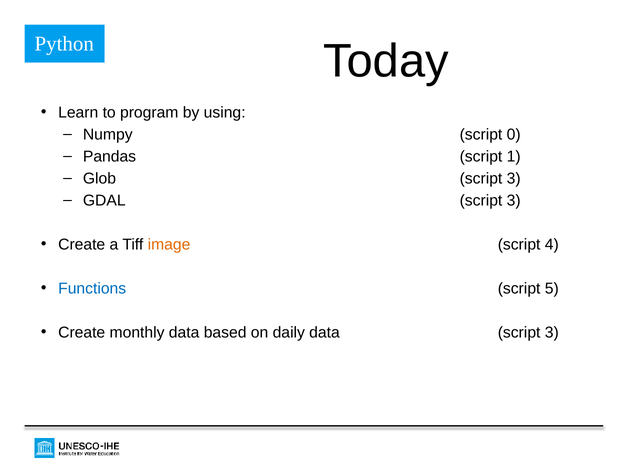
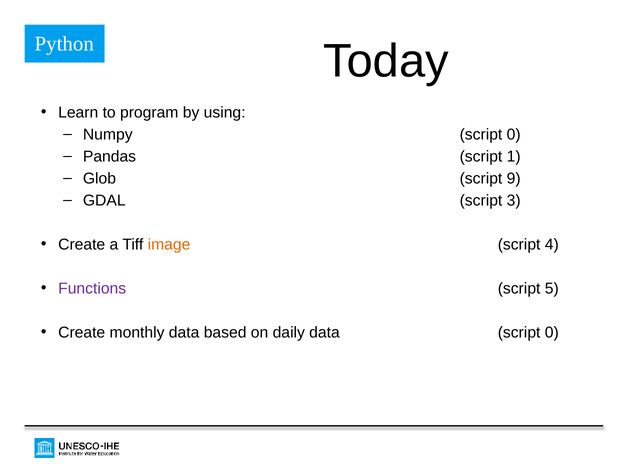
Glob script 3: 3 -> 9
Functions colour: blue -> purple
data script 3: 3 -> 0
